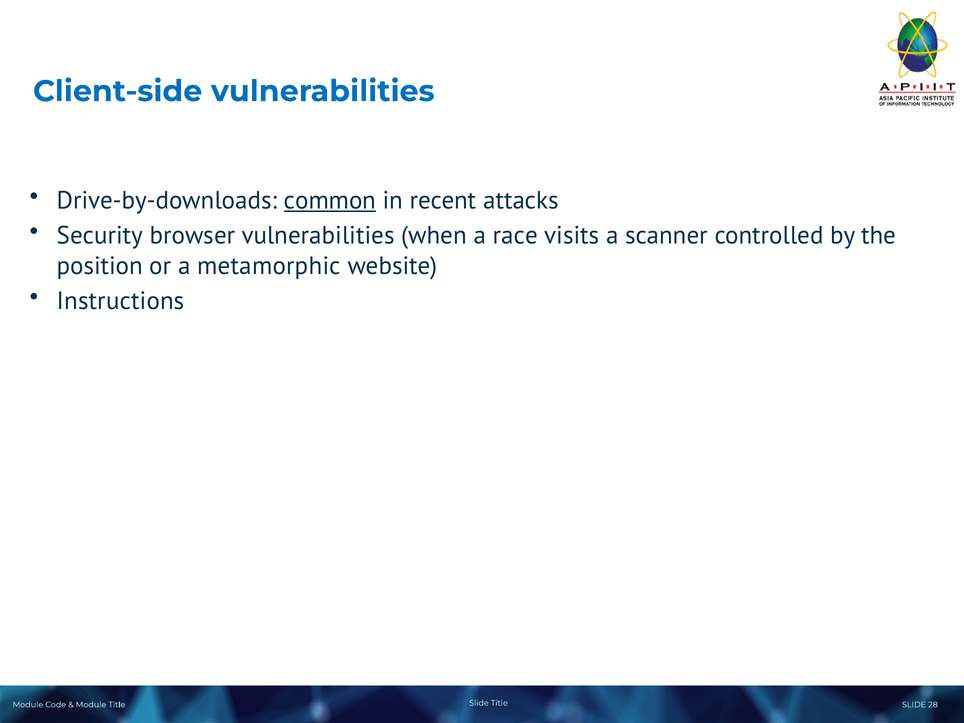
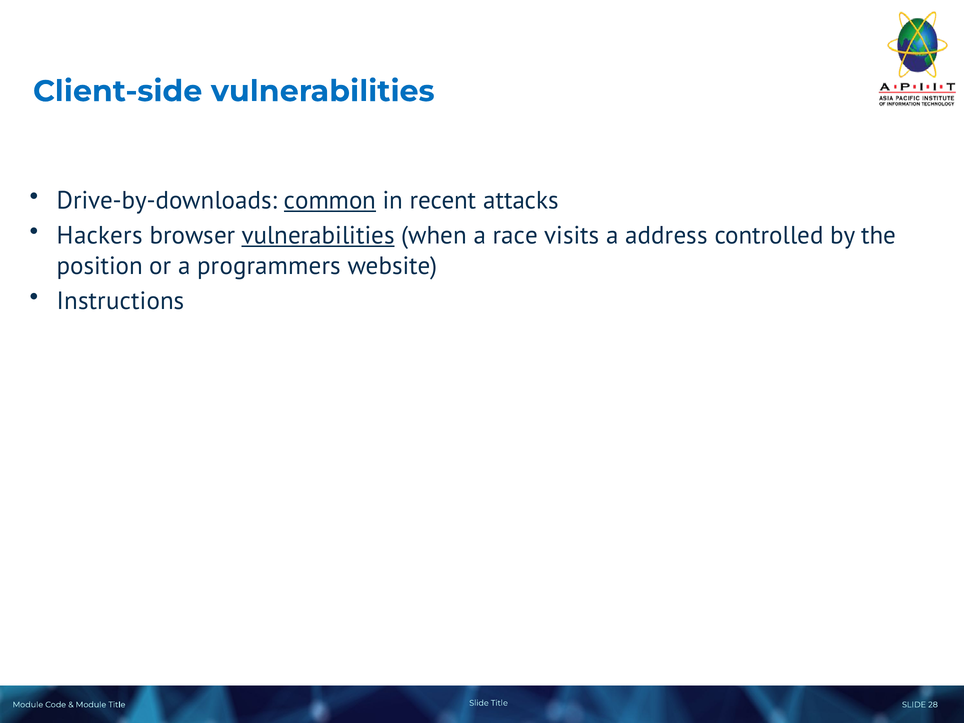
Security: Security -> Hackers
vulnerabilities at (318, 236) underline: none -> present
scanner: scanner -> address
metamorphic: metamorphic -> programmers
